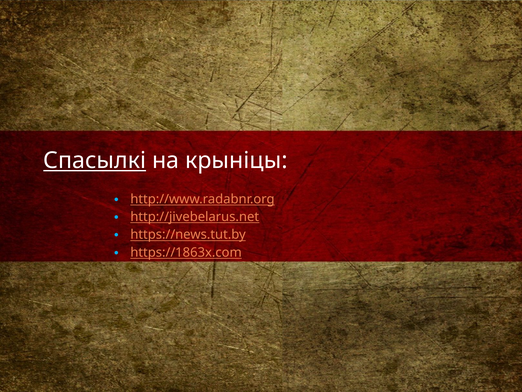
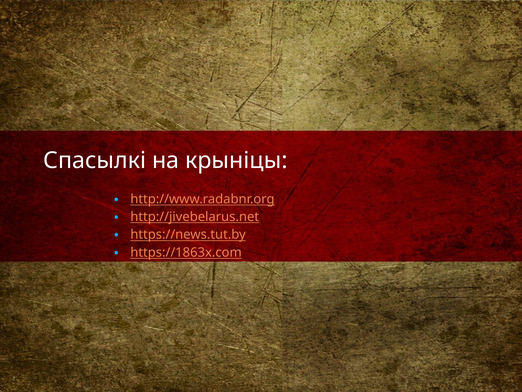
Спасылкі underline: present -> none
